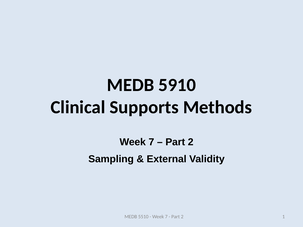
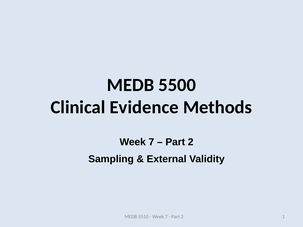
5910: 5910 -> 5500
Supports: Supports -> Evidence
